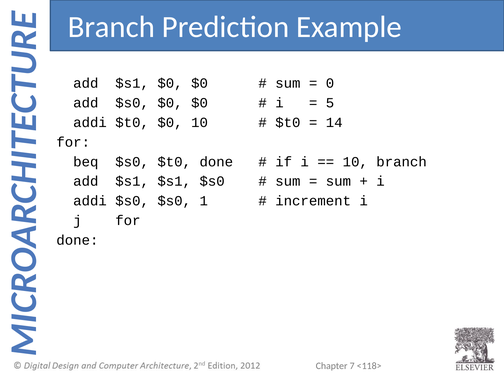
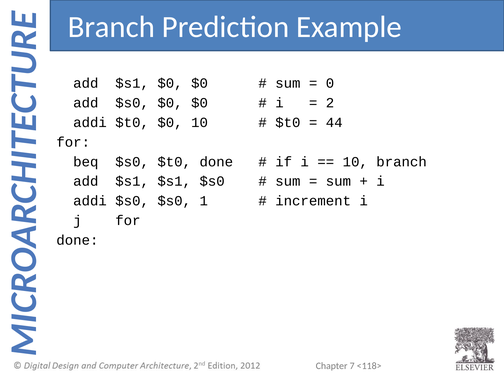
5: 5 -> 2
14: 14 -> 44
